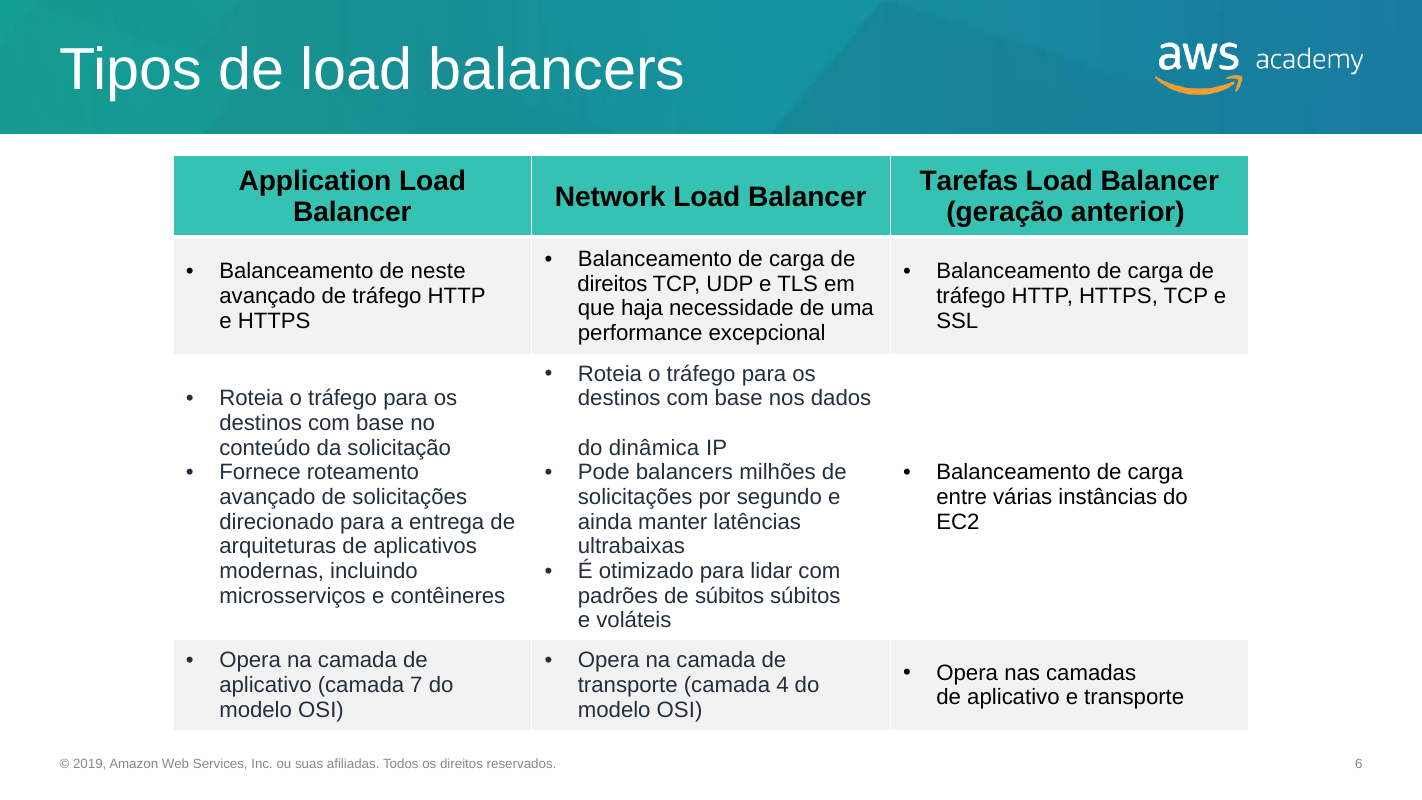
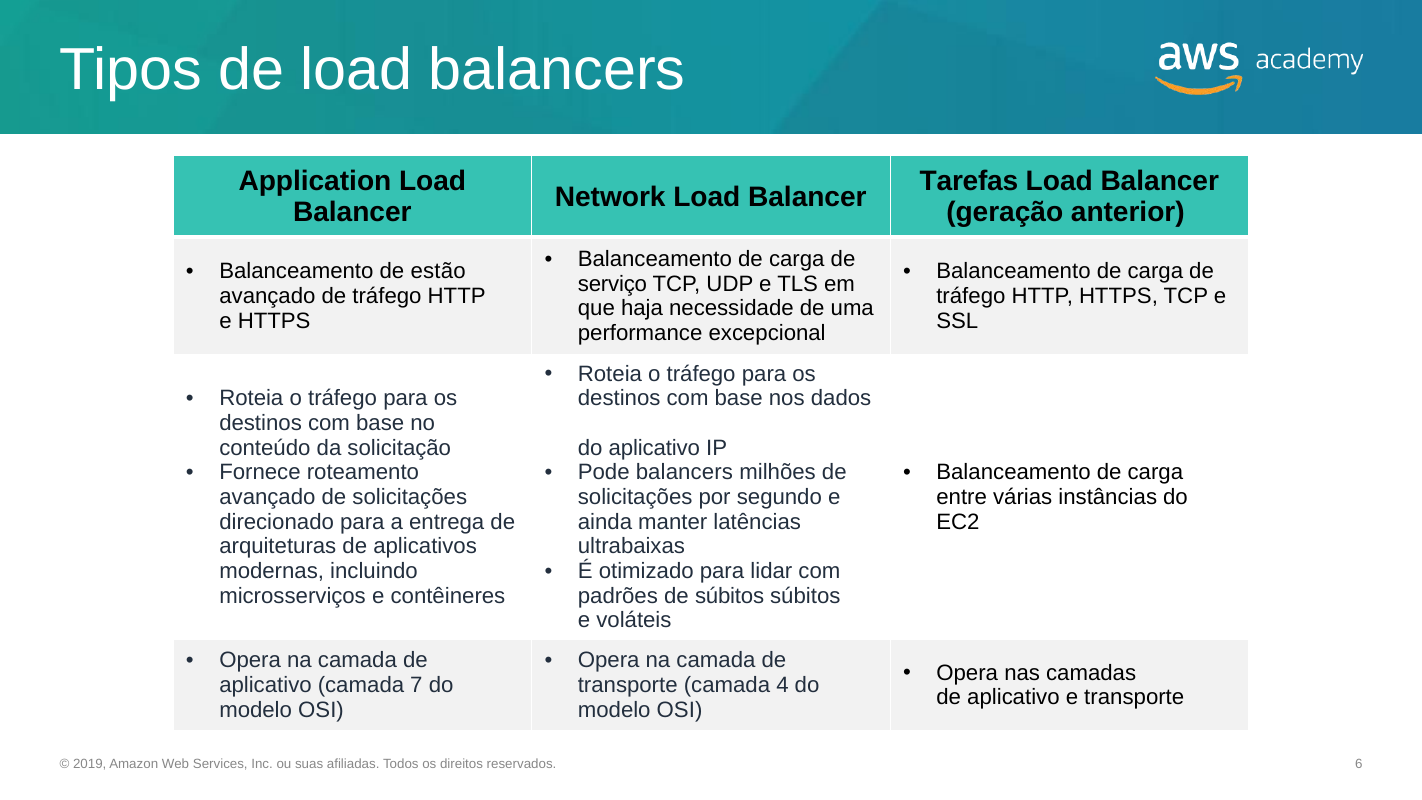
neste: neste -> estão
direitos at (612, 284): direitos -> serviço
do dinâmica: dinâmica -> aplicativo
